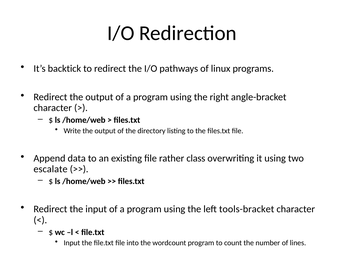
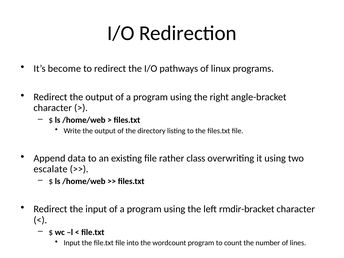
backtick: backtick -> become
tools-bracket: tools-bracket -> rmdir-bracket
